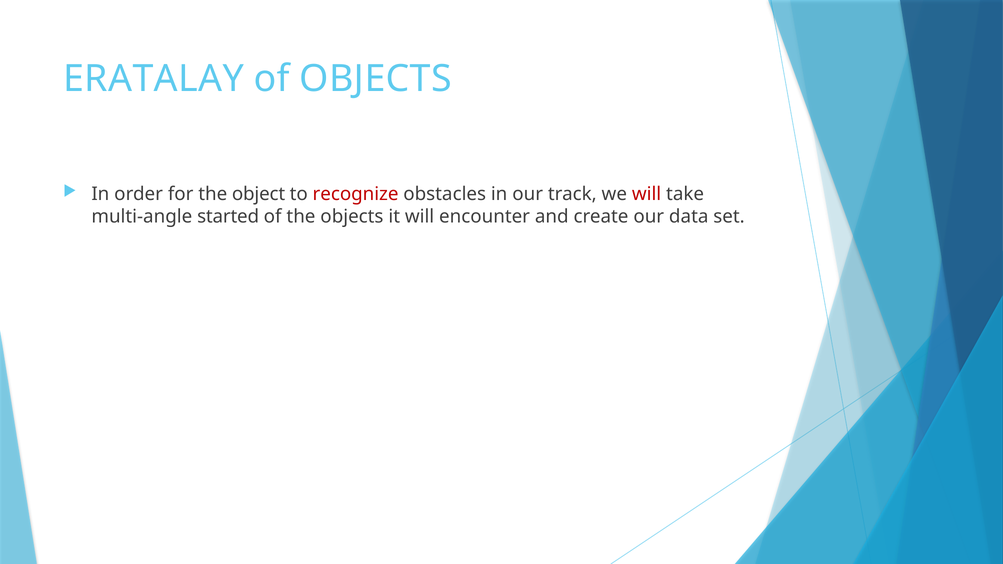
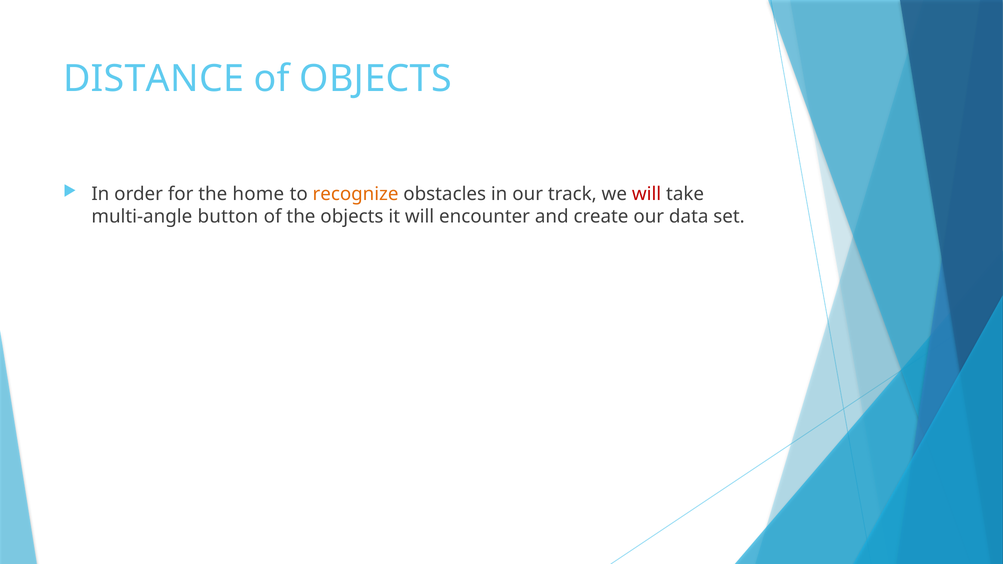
ERATALAY: ERATALAY -> DISTANCE
object: object -> home
recognize colour: red -> orange
started: started -> button
